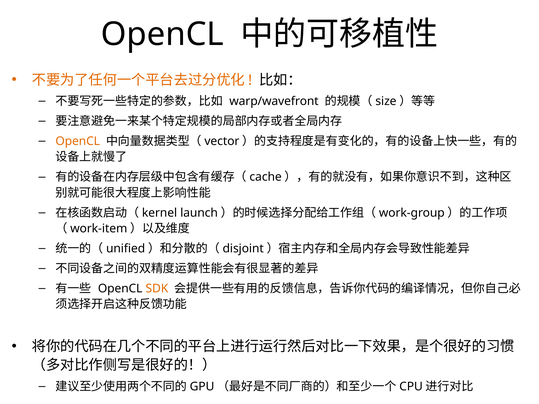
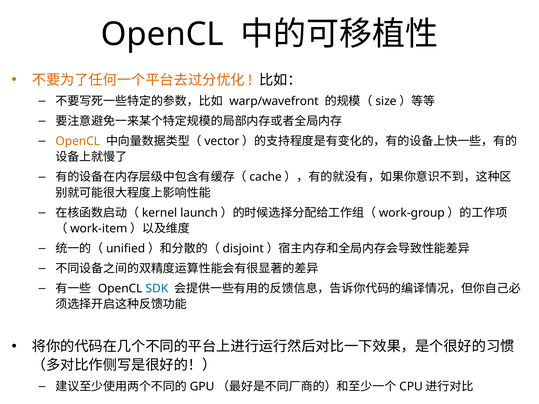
SDK colour: orange -> blue
